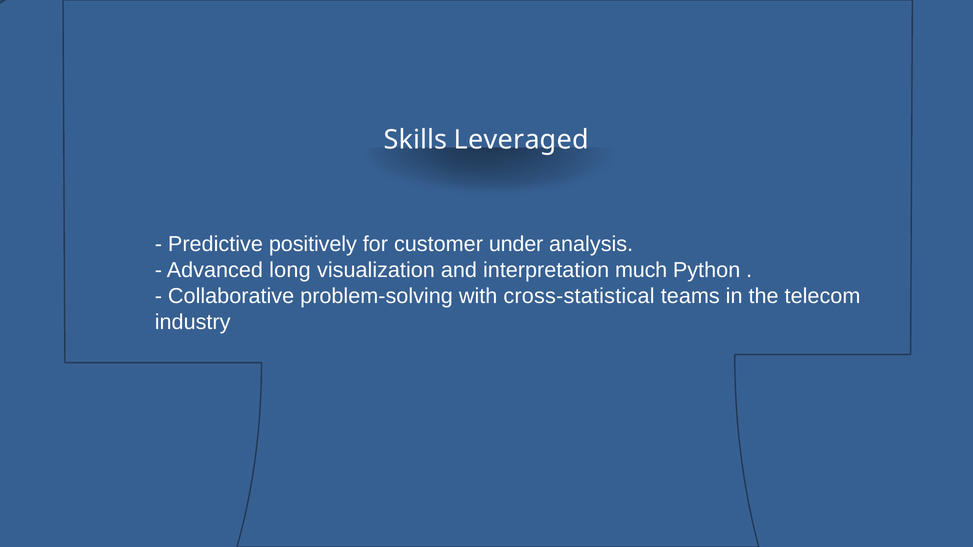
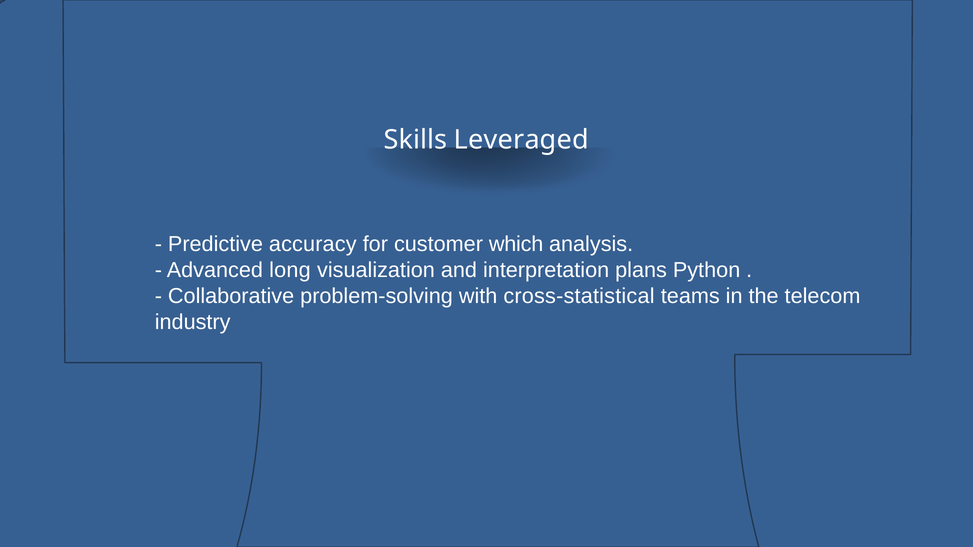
positively: positively -> accuracy
under: under -> which
much: much -> plans
